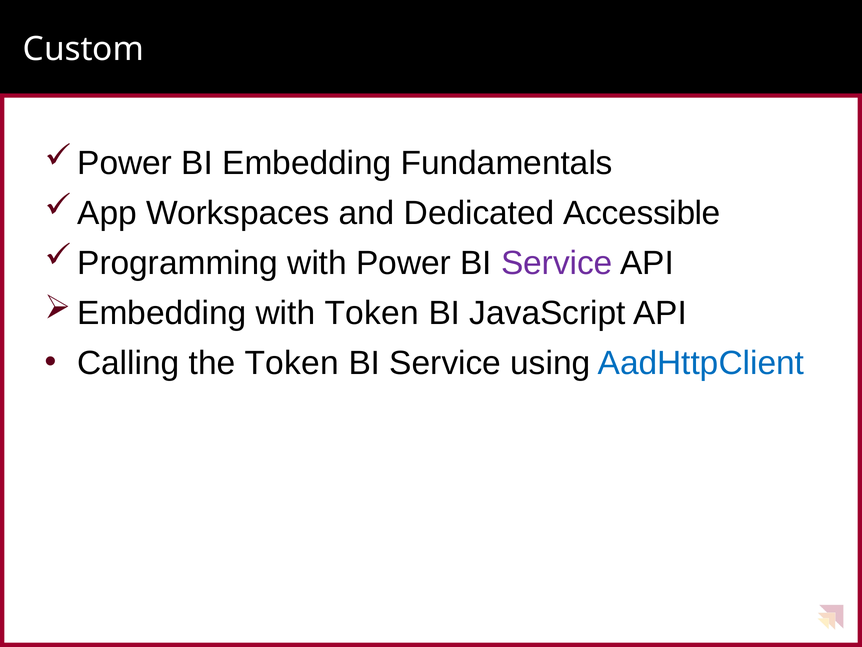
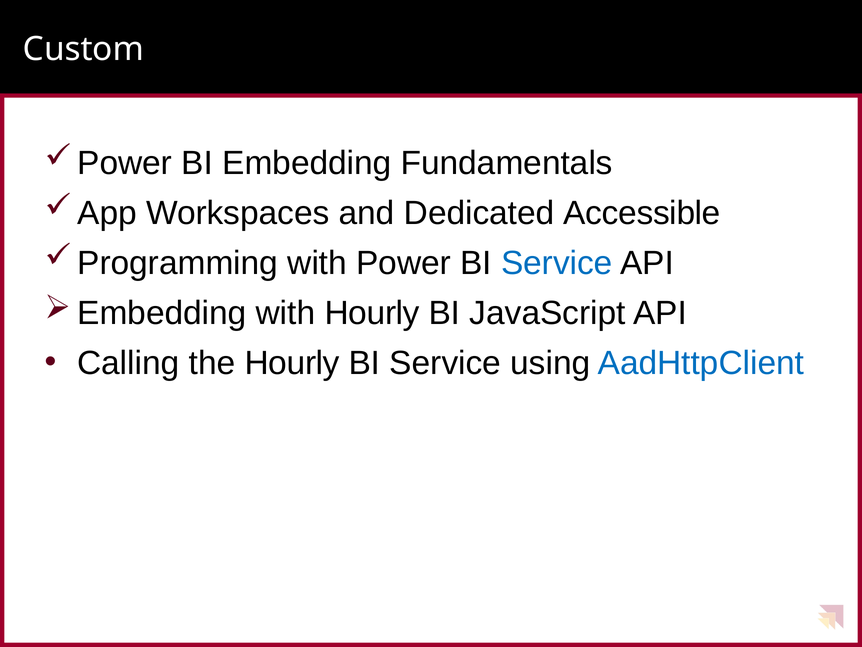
Service at (557, 263) colour: purple -> blue
with Token: Token -> Hourly
the Token: Token -> Hourly
